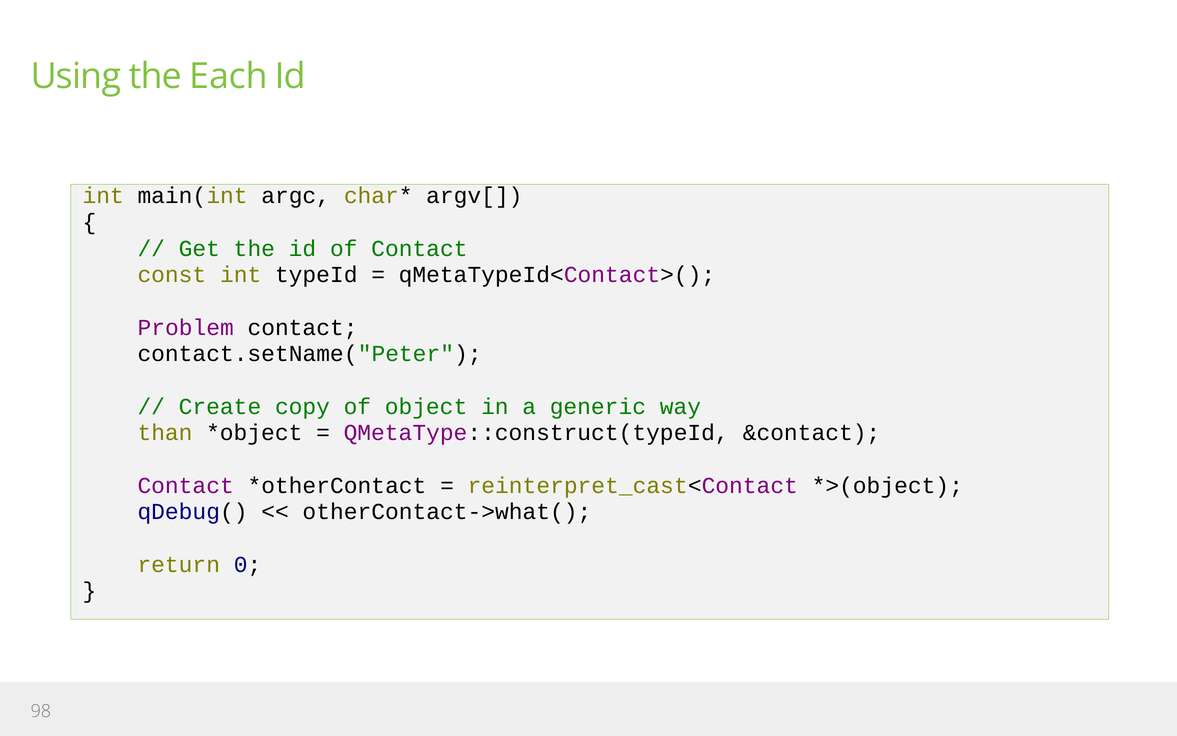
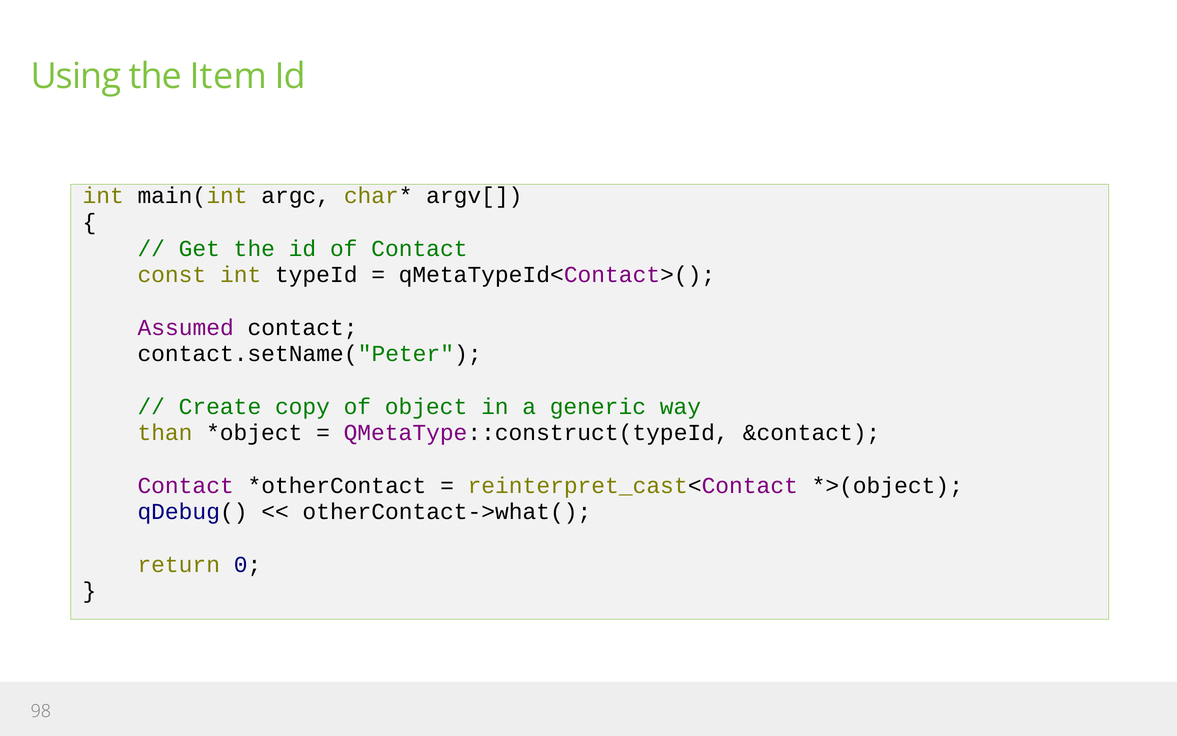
Each: Each -> Item
Problem: Problem -> Assumed
